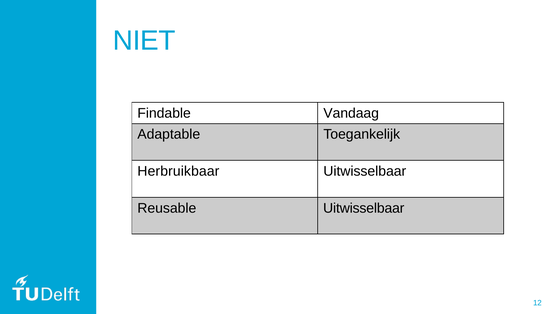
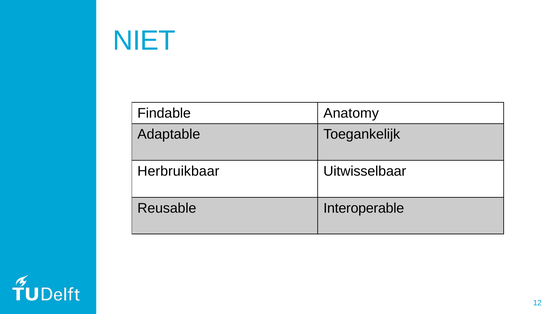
Vandaag: Vandaag -> Anatomy
Reusable Uitwisselbaar: Uitwisselbaar -> Interoperable
